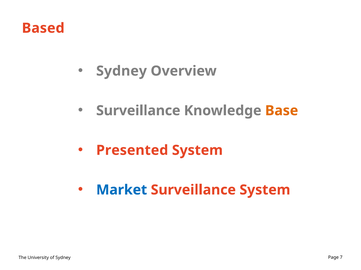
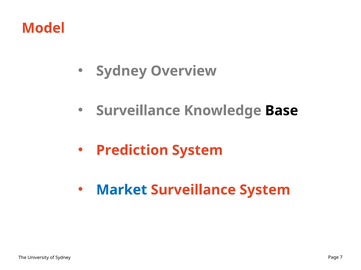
Based: Based -> Model
Base colour: orange -> black
Presented: Presented -> Prediction
